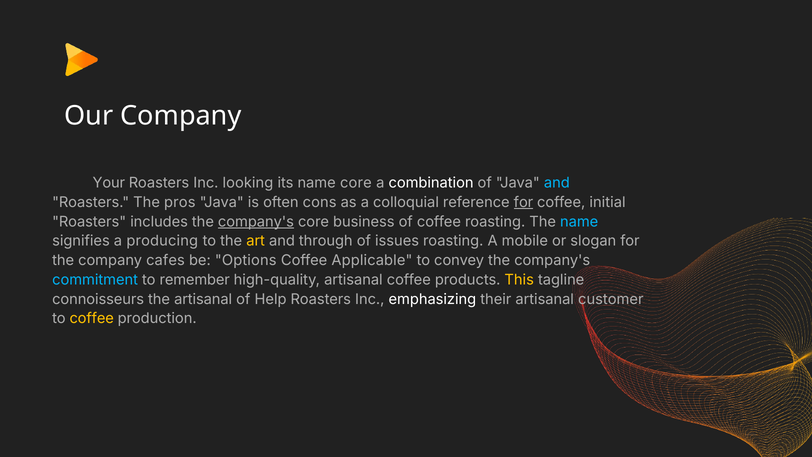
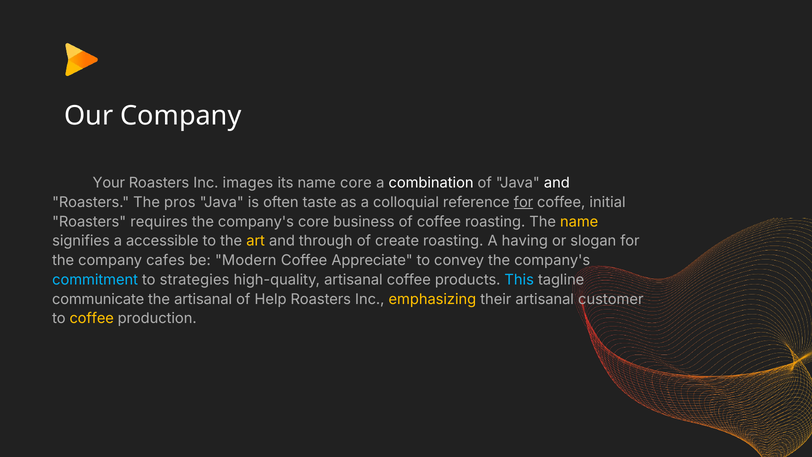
looking: looking -> images
and at (557, 183) colour: light blue -> white
cons: cons -> taste
includes: includes -> requires
company's at (256, 222) underline: present -> none
name at (579, 222) colour: light blue -> yellow
producing: producing -> accessible
issues: issues -> create
mobile: mobile -> having
Options: Options -> Modern
Applicable: Applicable -> Appreciate
remember: remember -> strategies
This colour: yellow -> light blue
connoisseurs: connoisseurs -> communicate
emphasizing colour: white -> yellow
